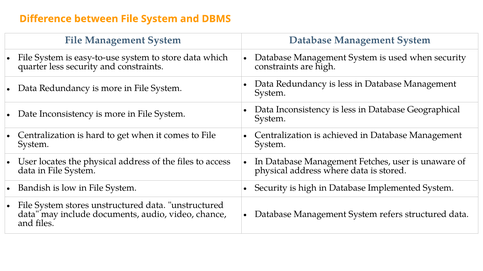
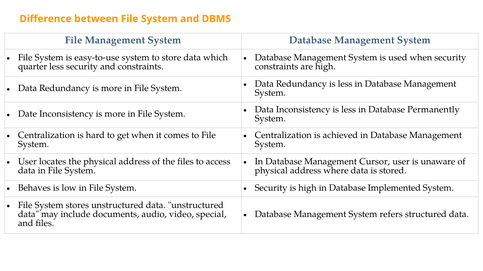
Geographical: Geographical -> Permanently
Fetches: Fetches -> Cursor
Bandish: Bandish -> Behaves
chance: chance -> special
